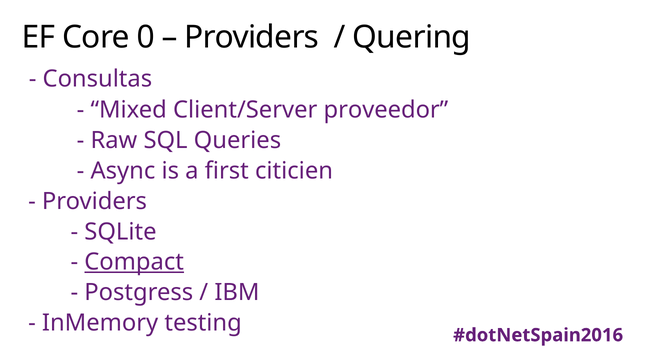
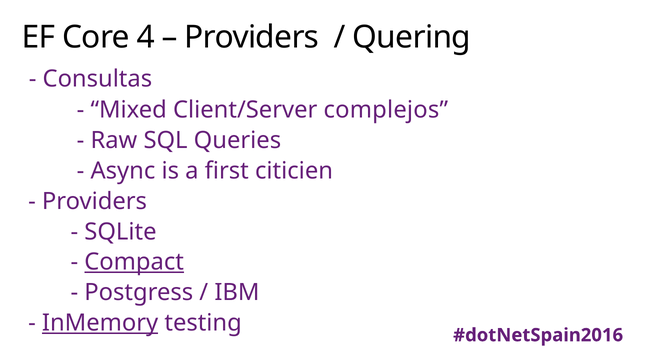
0: 0 -> 4
proveedor: proveedor -> complejos
InMemory underline: none -> present
